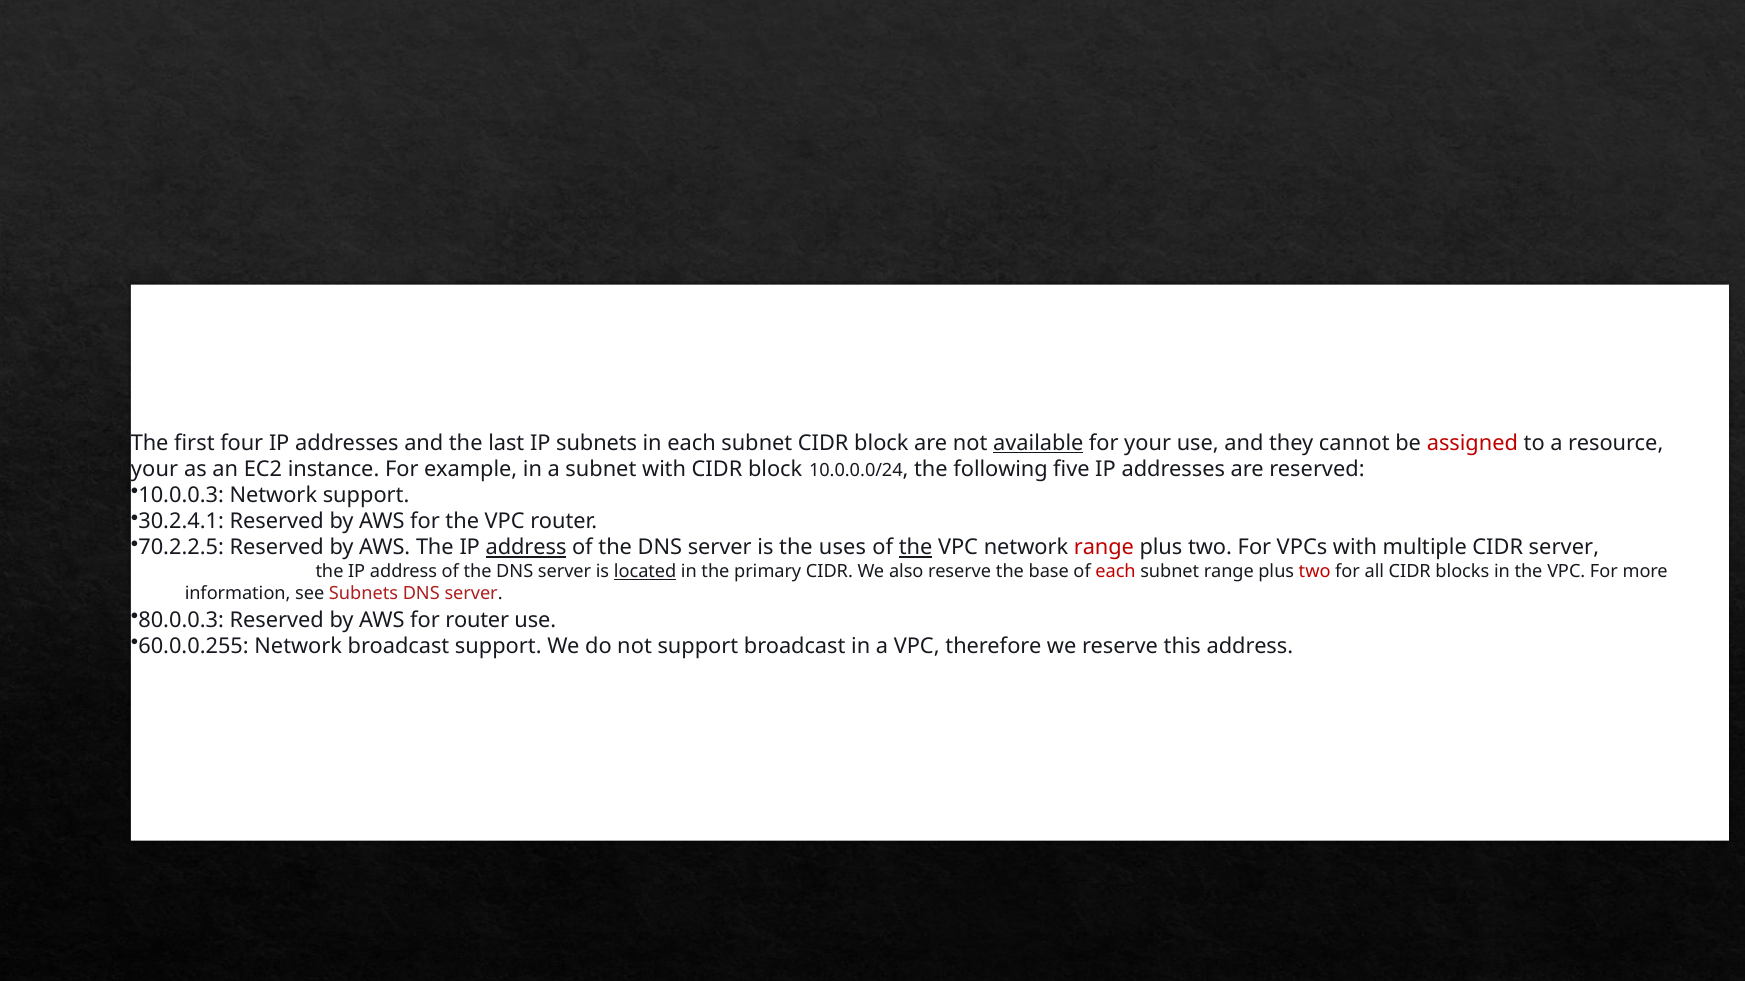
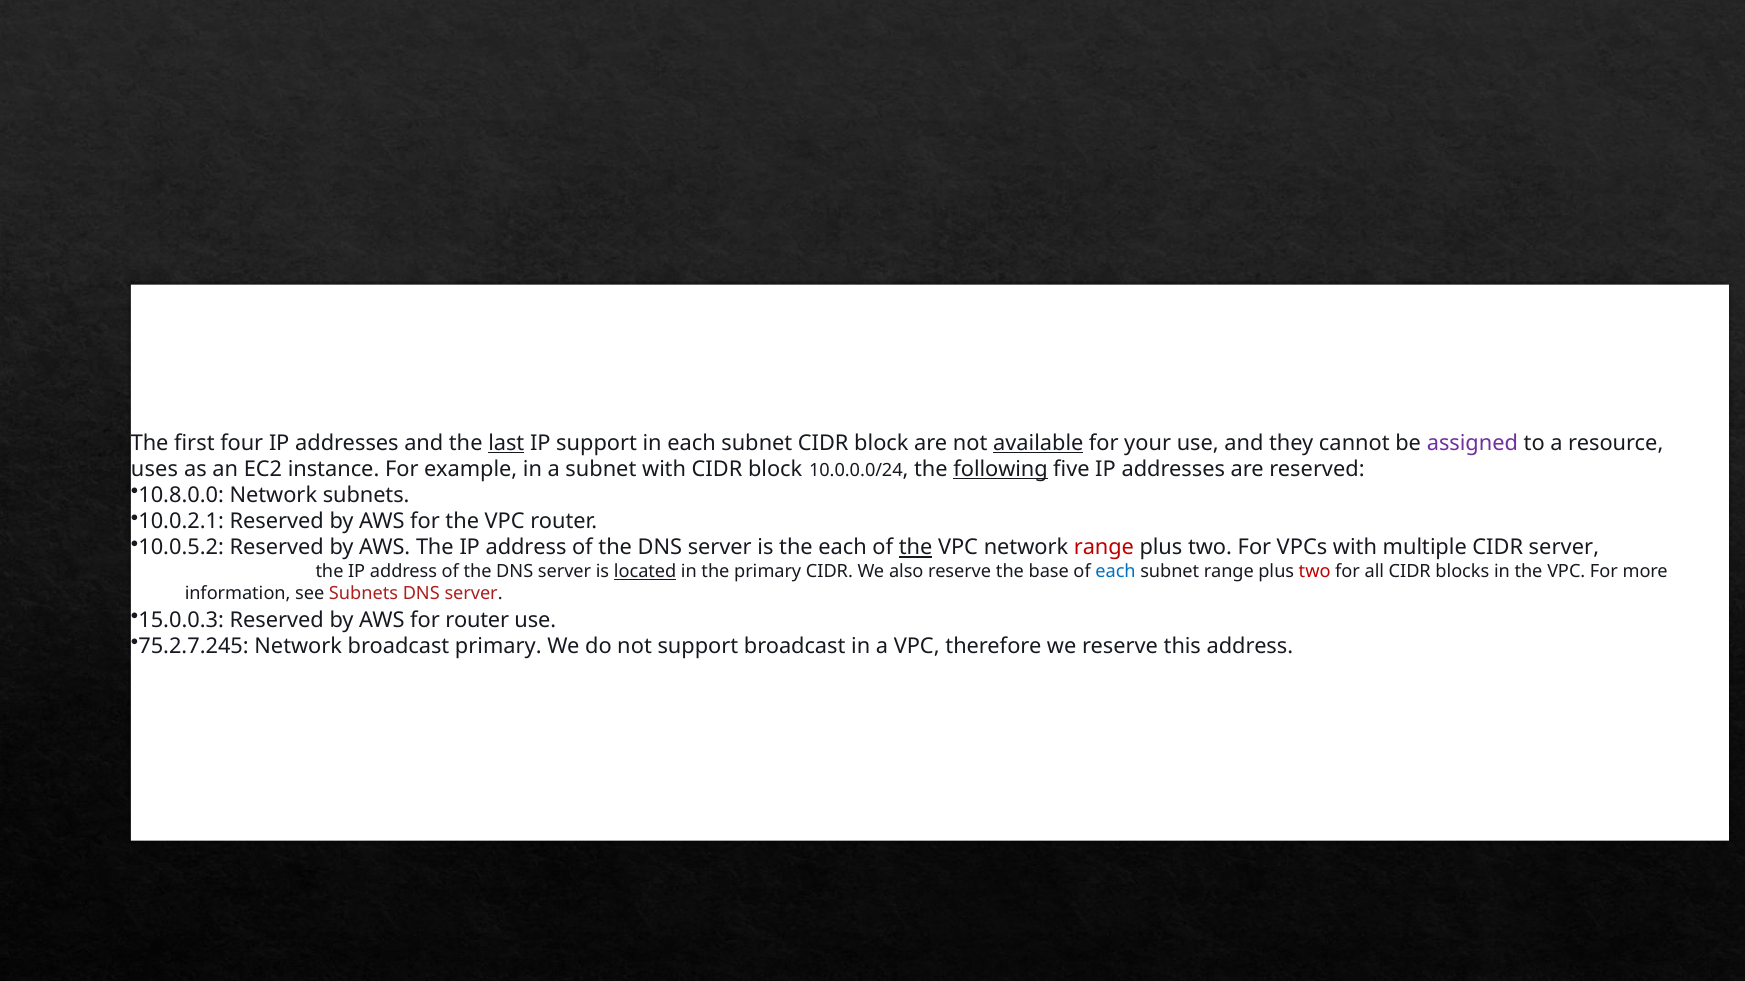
last underline: none -> present
IP subnets: subnets -> support
assigned colour: red -> purple
your at (154, 469): your -> uses
following underline: none -> present
10.0.0.3: 10.0.0.3 -> 10.8.0.0
Network support: support -> subnets
30.2.4.1: 30.2.4.1 -> 10.0.2.1
70.2.2.5: 70.2.2.5 -> 10.0.5.2
address at (526, 548) underline: present -> none
the uses: uses -> each
each at (1116, 572) colour: red -> blue
80.0.0.3: 80.0.0.3 -> 15.0.0.3
60.0.0.255: 60.0.0.255 -> 75.2.7.245
broadcast support: support -> primary
